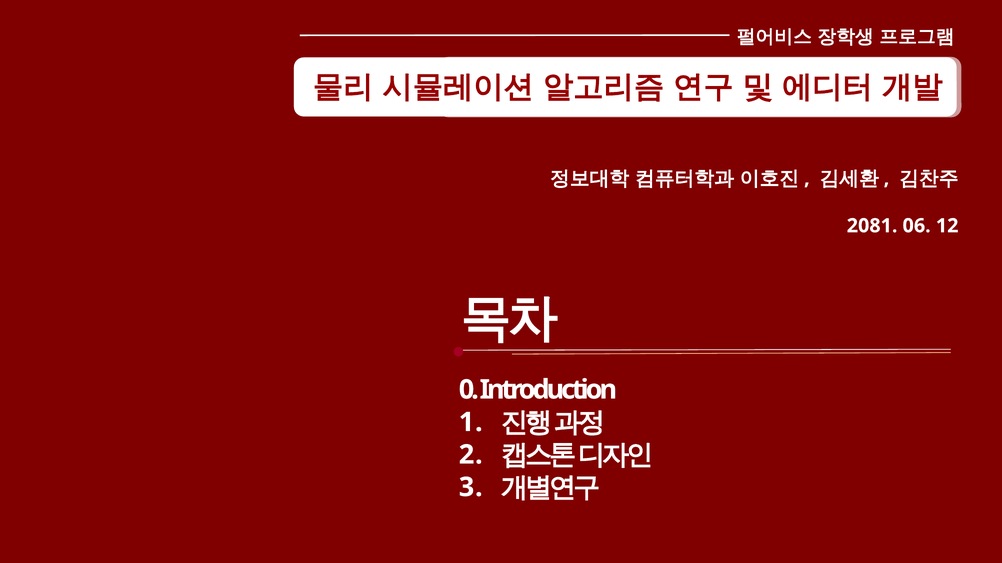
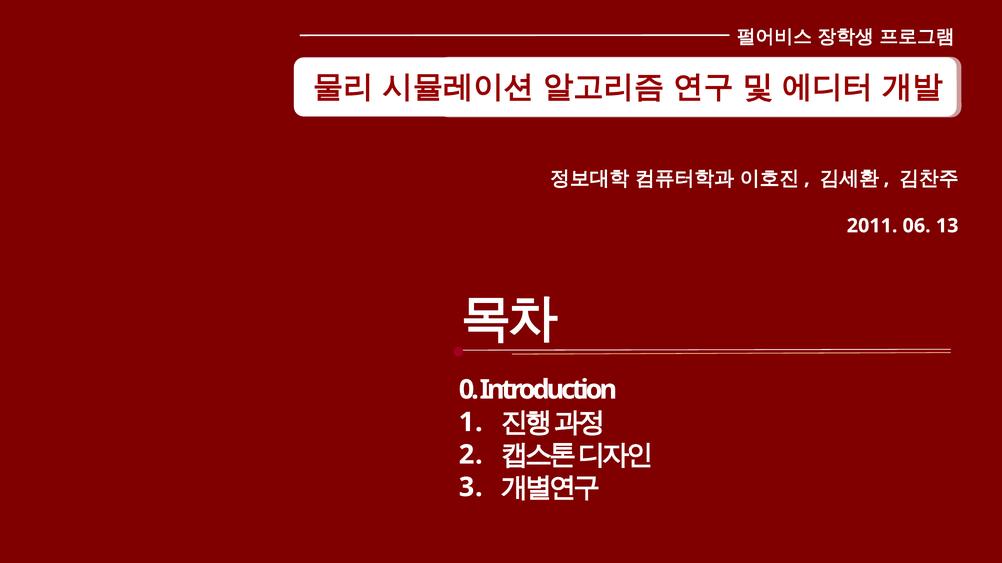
2081: 2081 -> 2011
12: 12 -> 13
